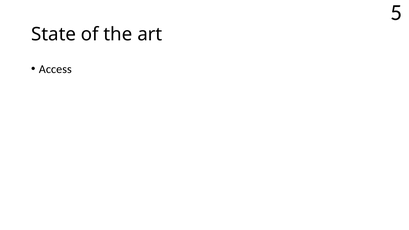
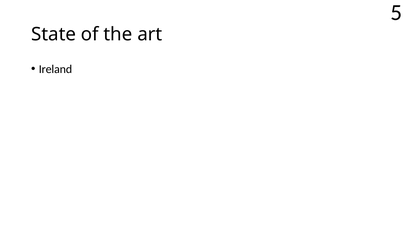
Access: Access -> Ireland
